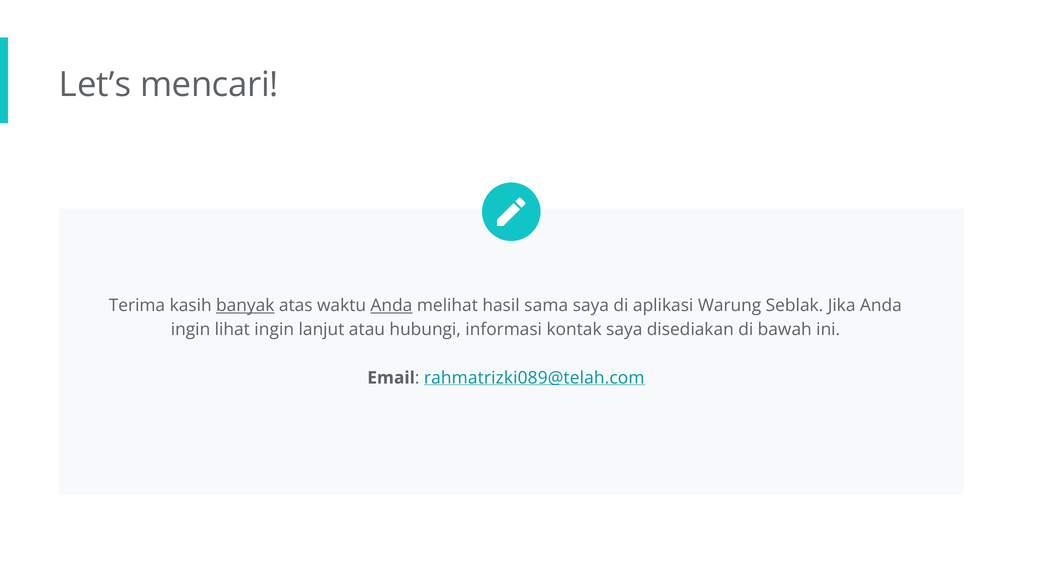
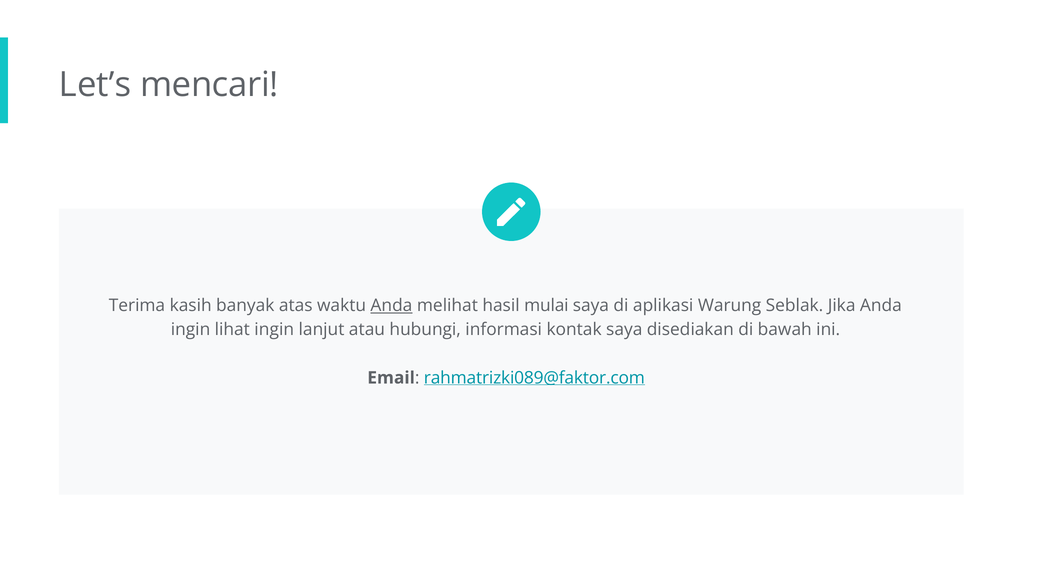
banyak underline: present -> none
sama: sama -> mulai
rahmatrizki089@telah.com: rahmatrizki089@telah.com -> rahmatrizki089@faktor.com
